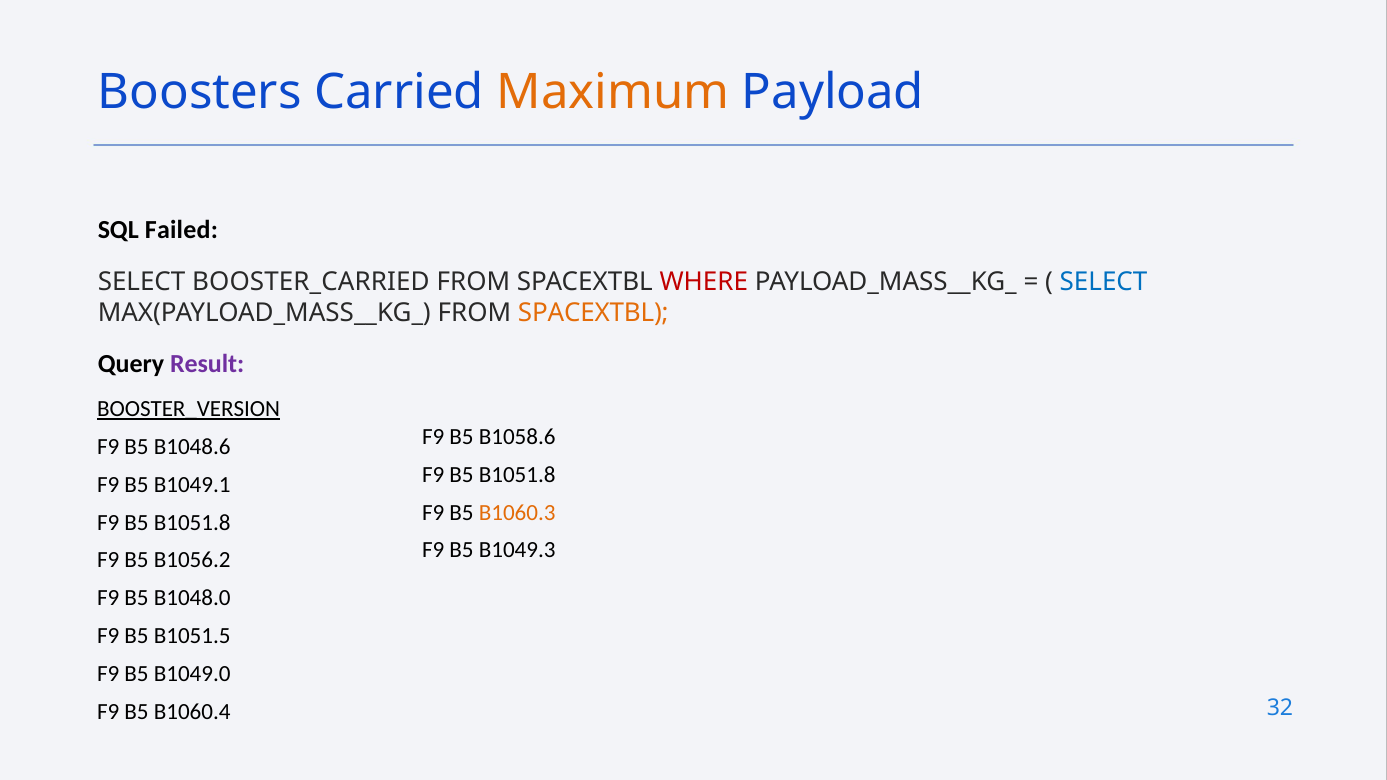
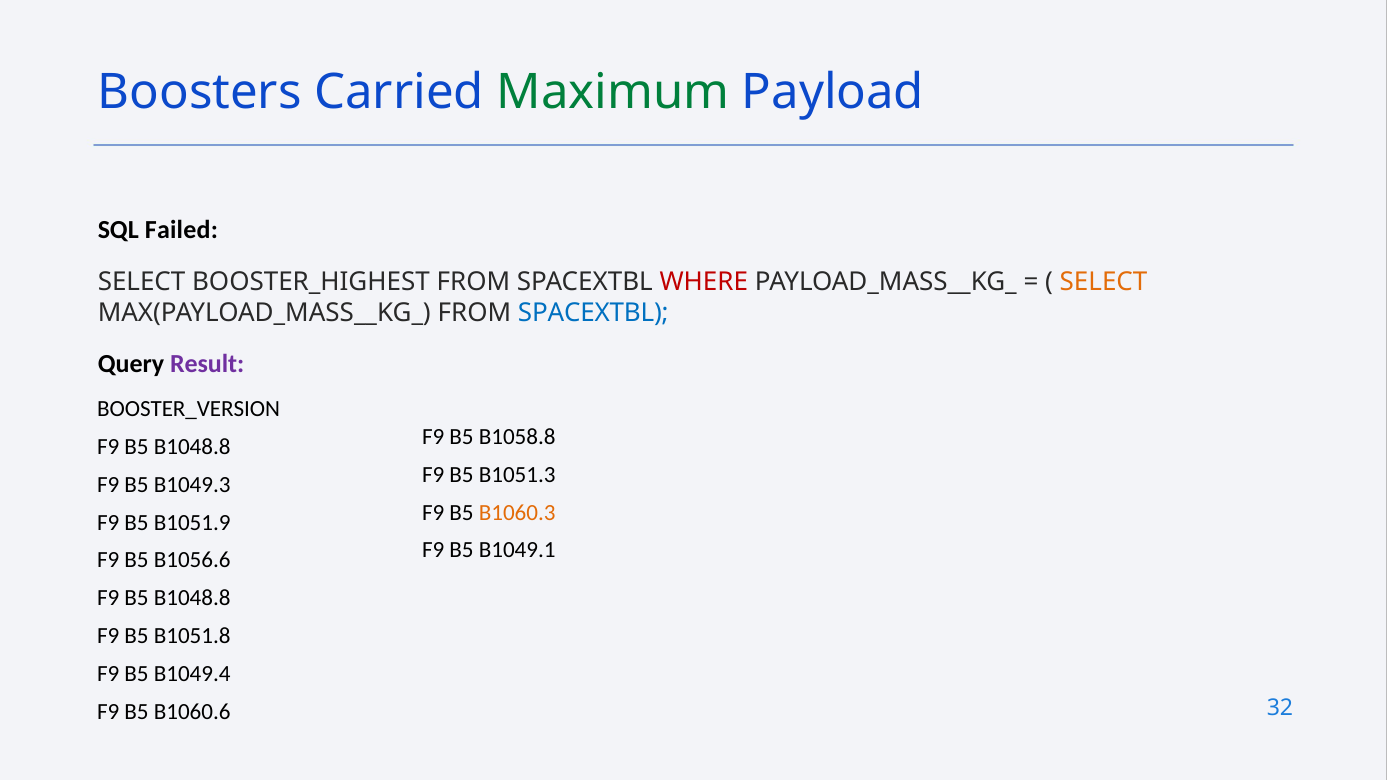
Maximum colour: orange -> green
BOOSTER_CARRIED: BOOSTER_CARRIED -> BOOSTER_HIGHEST
SELECT at (1104, 282) colour: blue -> orange
SPACEXTBL at (593, 313) colour: orange -> blue
BOOSTER_VERSION underline: present -> none
B1058.6: B1058.6 -> B1058.8
B1048.6 at (192, 447): B1048.6 -> B1048.8
B1051.8 at (517, 475): B1051.8 -> B1051.3
B1049.1: B1049.1 -> B1049.3
B1051.8 at (192, 523): B1051.8 -> B1051.9
B1049.3: B1049.3 -> B1049.1
B1056.2: B1056.2 -> B1056.6
B1048.0 at (192, 598): B1048.0 -> B1048.8
B1051.5: B1051.5 -> B1051.8
B1049.0: B1049.0 -> B1049.4
B1060.4: B1060.4 -> B1060.6
